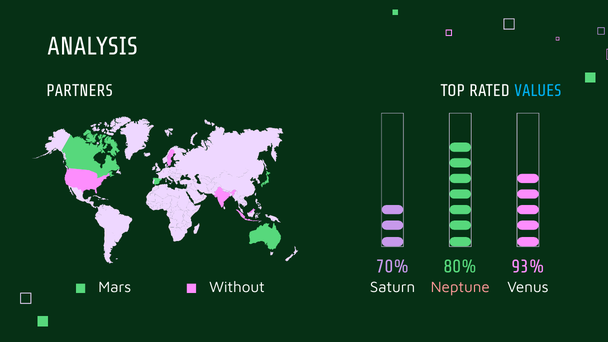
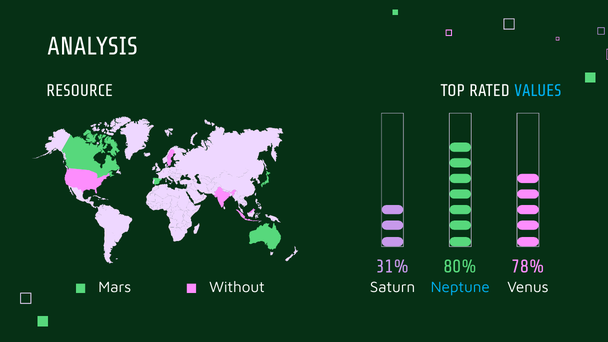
PARTNERS: PARTNERS -> RESOURCE
70%: 70% -> 31%
93%: 93% -> 78%
Neptune colour: pink -> light blue
